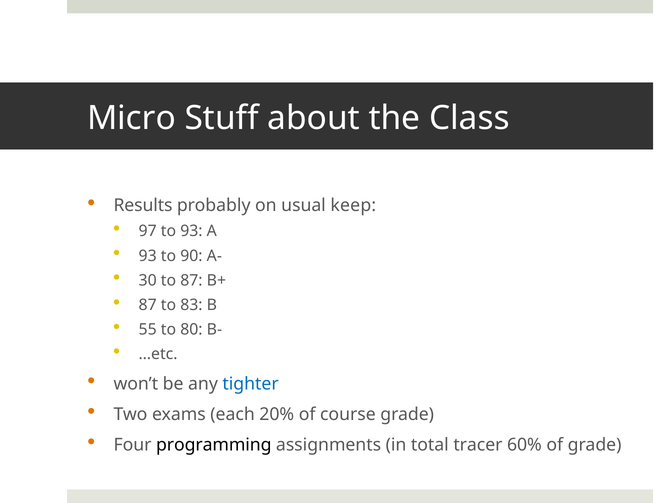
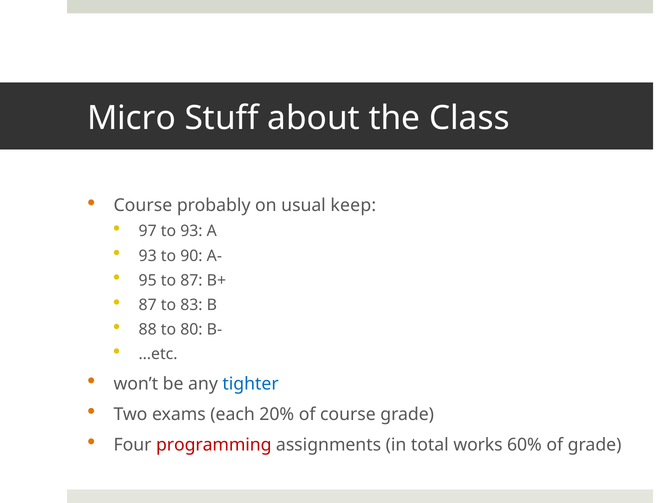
Results at (143, 205): Results -> Course
30: 30 -> 95
55: 55 -> 88
programming colour: black -> red
tracer: tracer -> works
